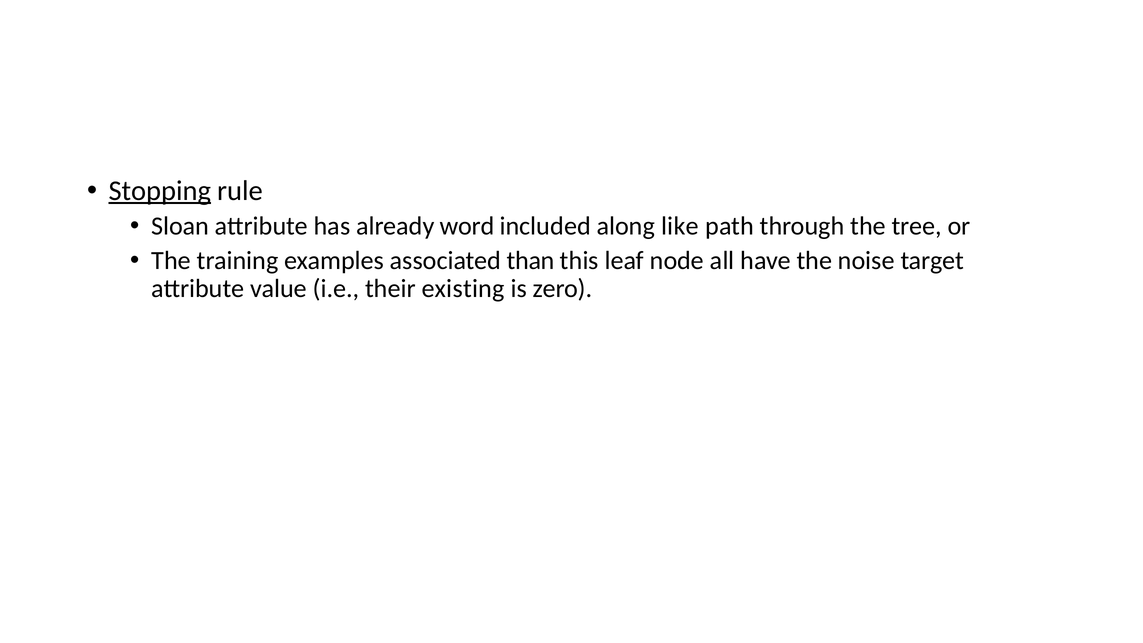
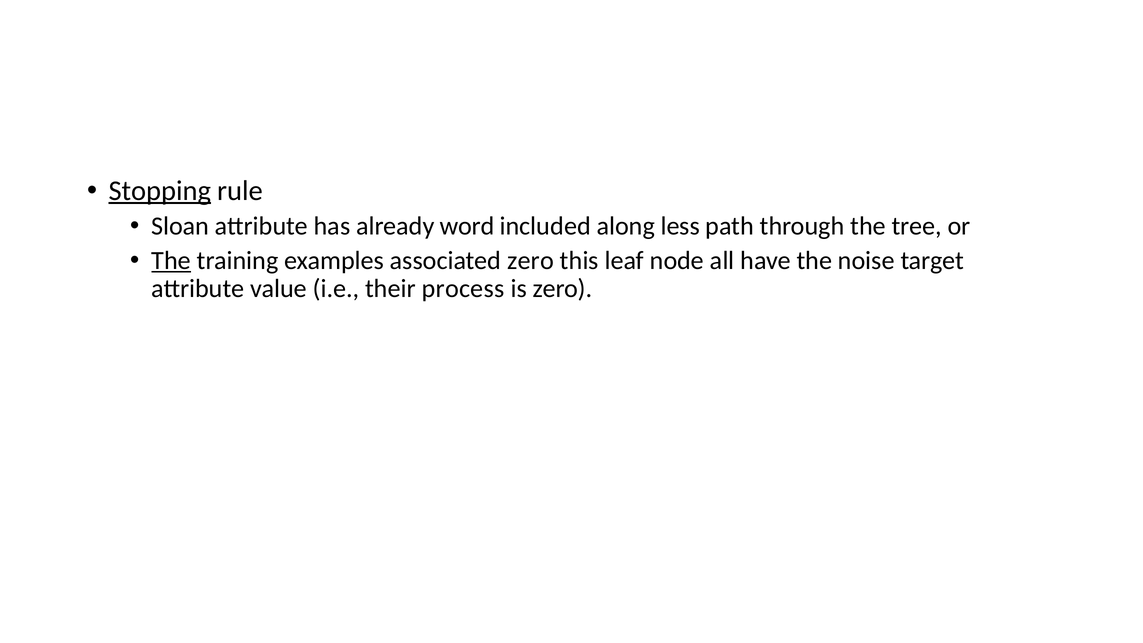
like: like -> less
The at (171, 260) underline: none -> present
associated than: than -> zero
existing: existing -> process
